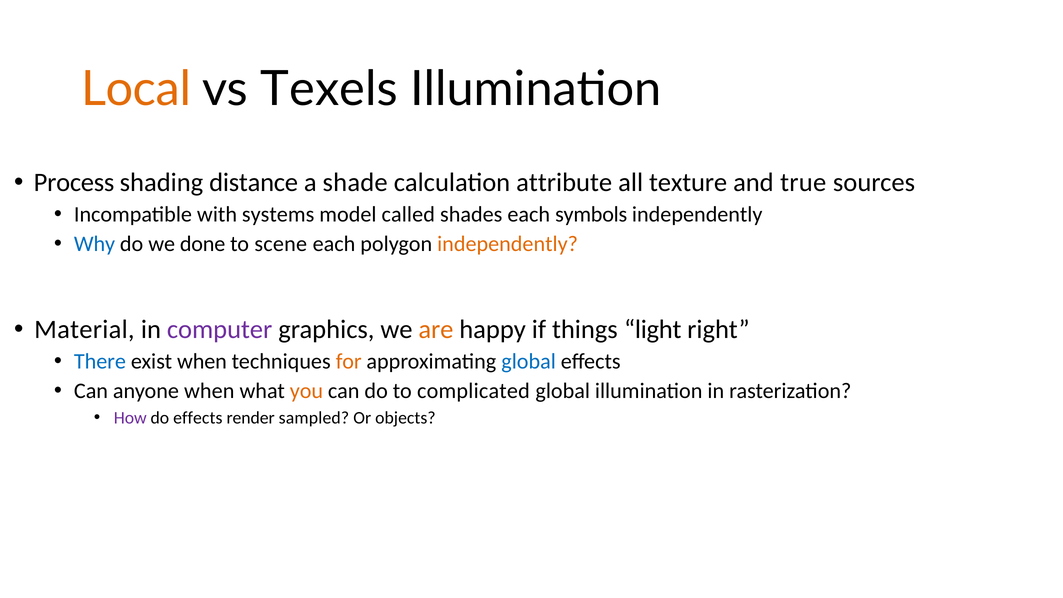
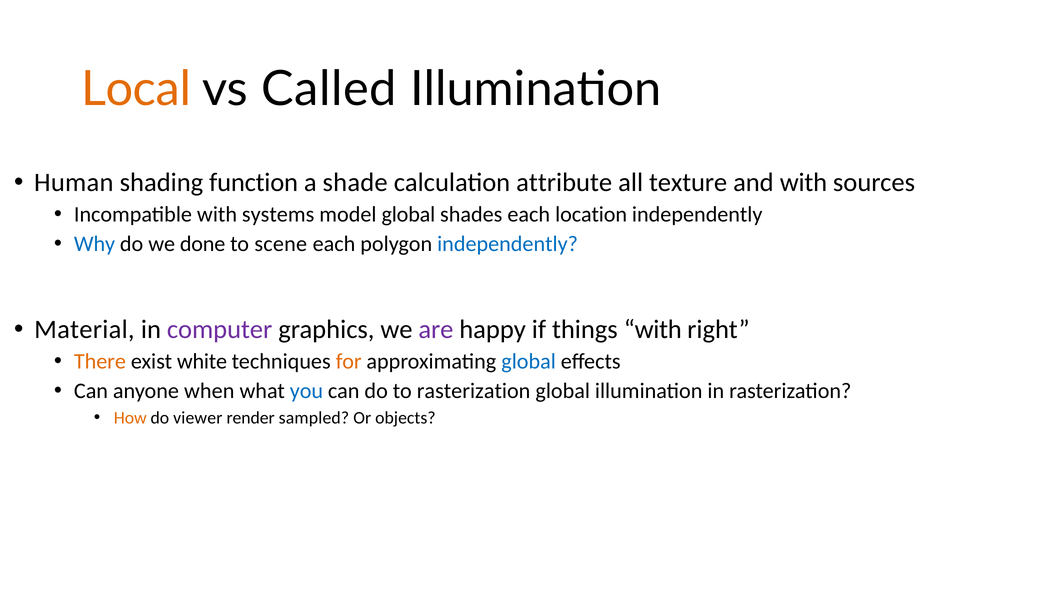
Texels: Texels -> Called
Process: Process -> Human
distance: distance -> function
and true: true -> with
model called: called -> global
symbols: symbols -> location
independently at (508, 244) colour: orange -> blue
are colour: orange -> purple
things light: light -> with
There colour: blue -> orange
exist when: when -> white
you colour: orange -> blue
to complicated: complicated -> rasterization
How colour: purple -> orange
do effects: effects -> viewer
